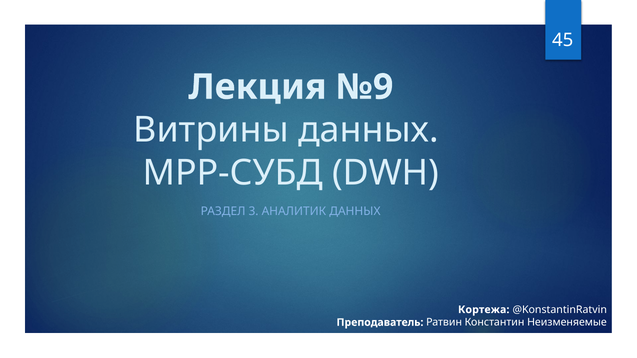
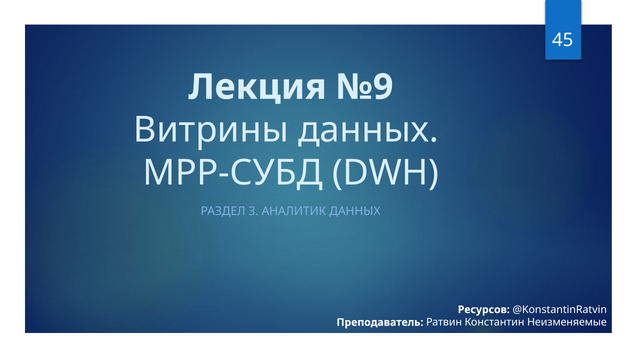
Кортежа: Кортежа -> Ресурсов
